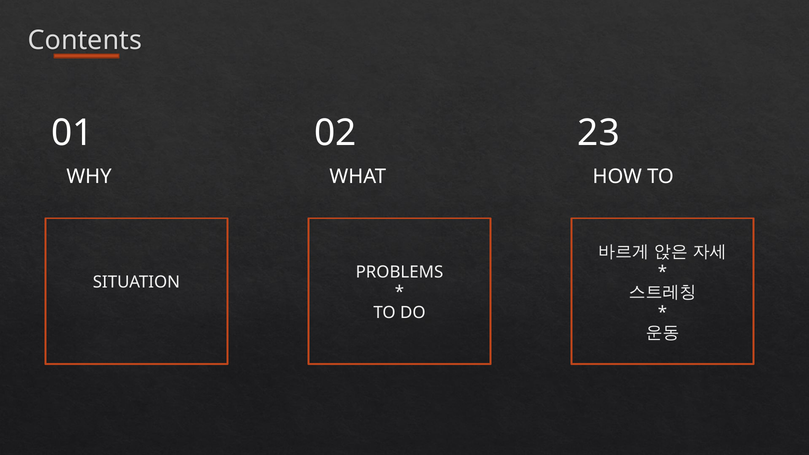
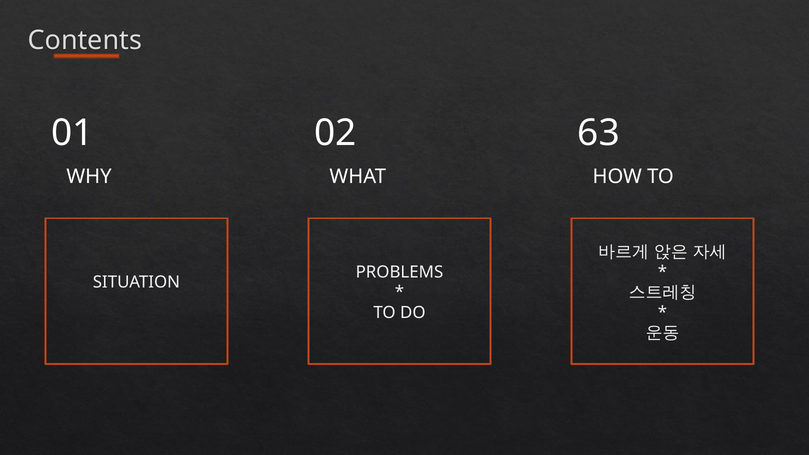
23: 23 -> 63
